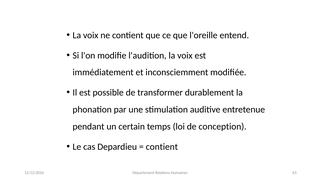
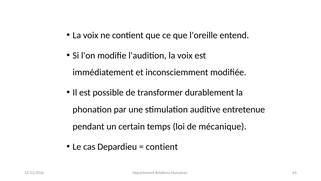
conception: conception -> mécanique
